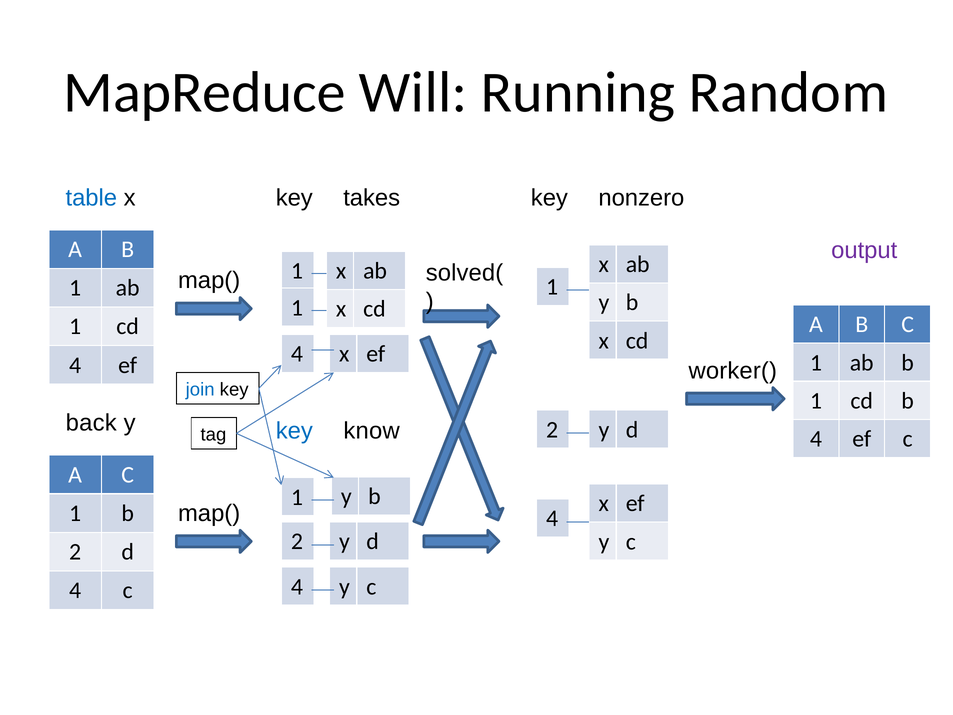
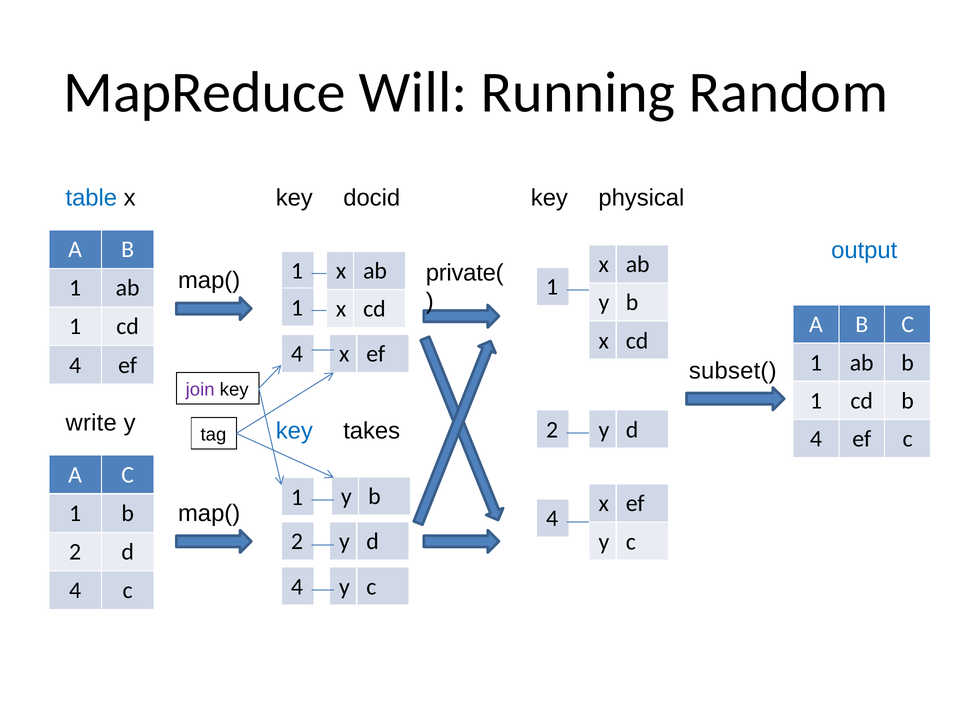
takes: takes -> docid
nonzero: nonzero -> physical
output colour: purple -> blue
solved(: solved( -> private(
worker(: worker( -> subset(
join colour: blue -> purple
back: back -> write
know: know -> takes
